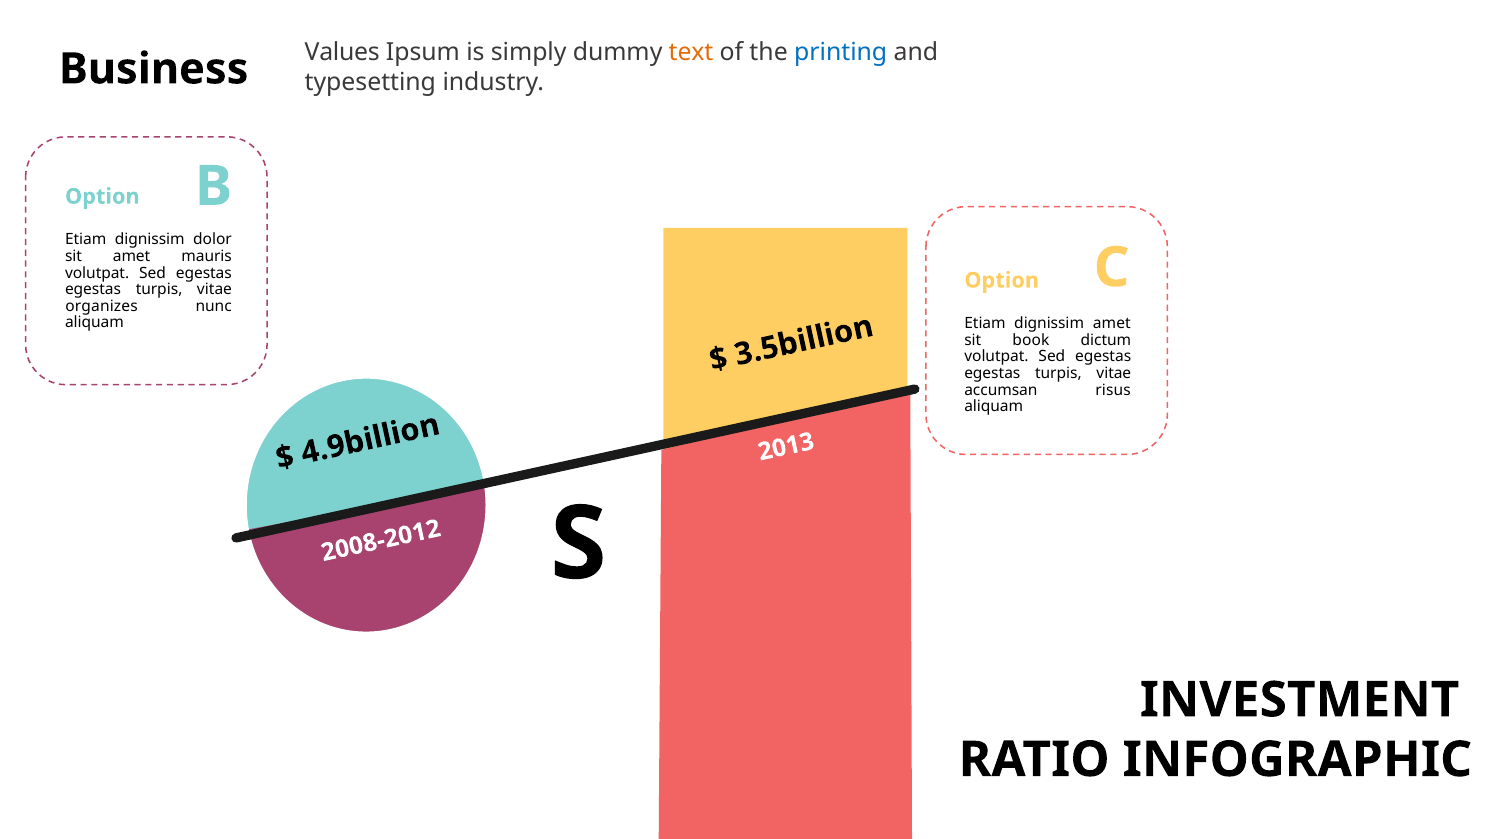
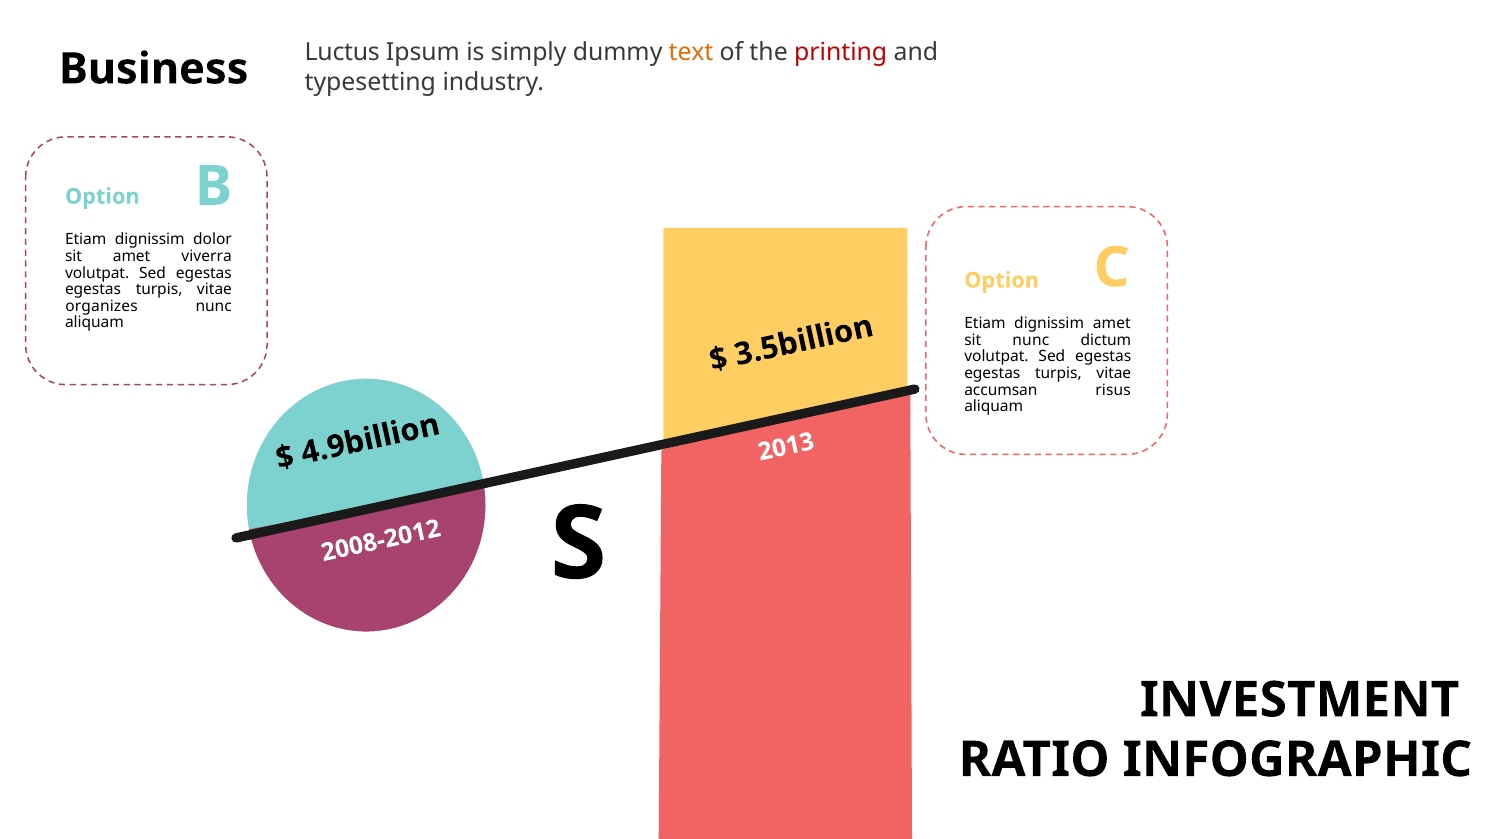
Values: Values -> Luctus
printing colour: blue -> red
mauris: mauris -> viverra
sit book: book -> nunc
